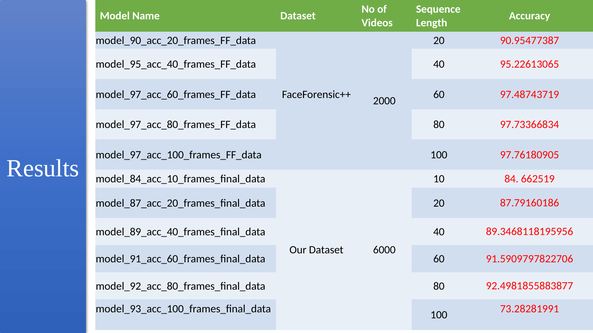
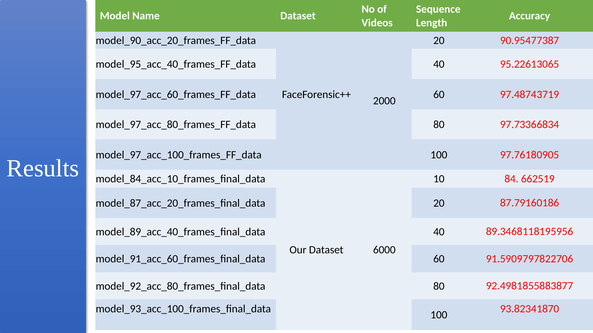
73.28281991: 73.28281991 -> 93.82341870
